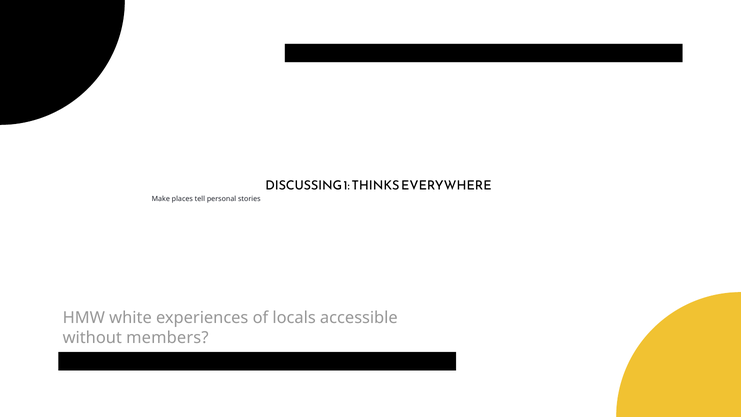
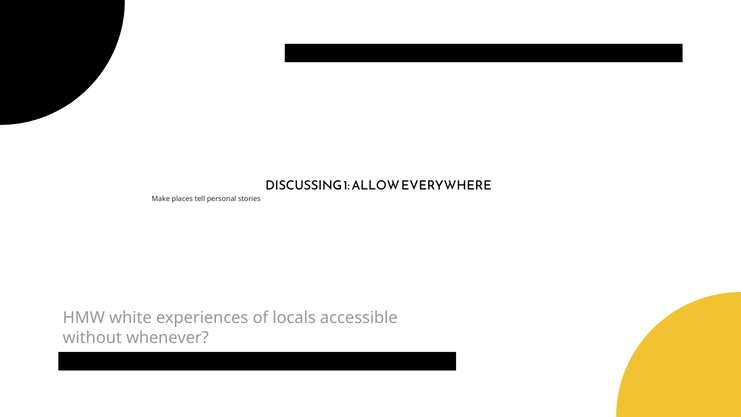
THINKS: THINKS -> ALLOW
members: members -> whenever
